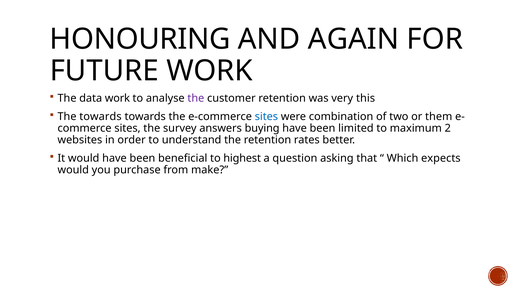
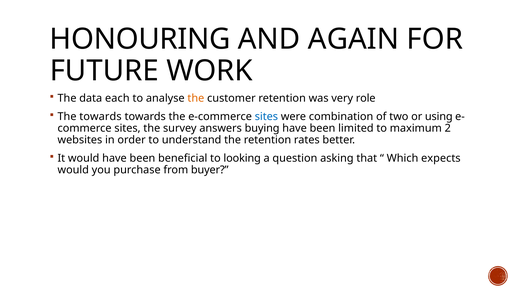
data work: work -> each
the at (196, 99) colour: purple -> orange
this: this -> role
them: them -> using
highest: highest -> looking
make: make -> buyer
